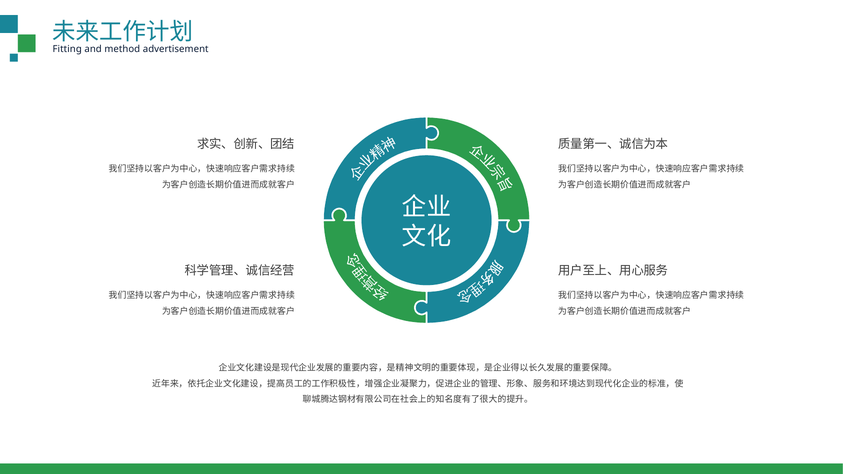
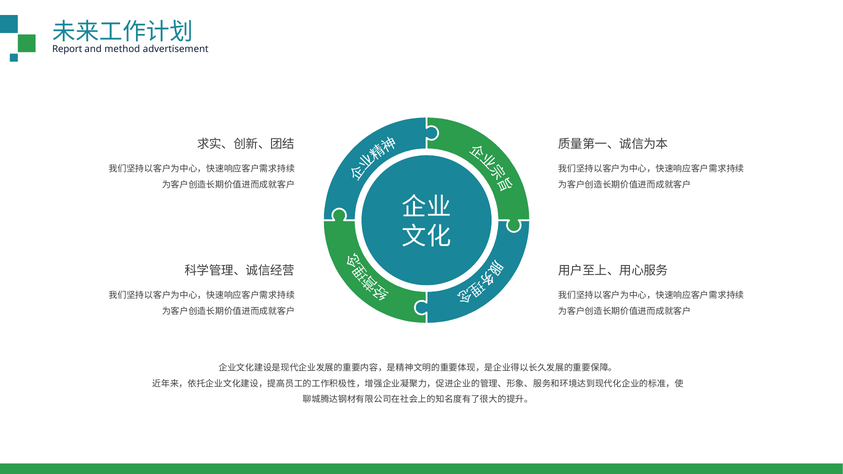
Fitting: Fitting -> Report
